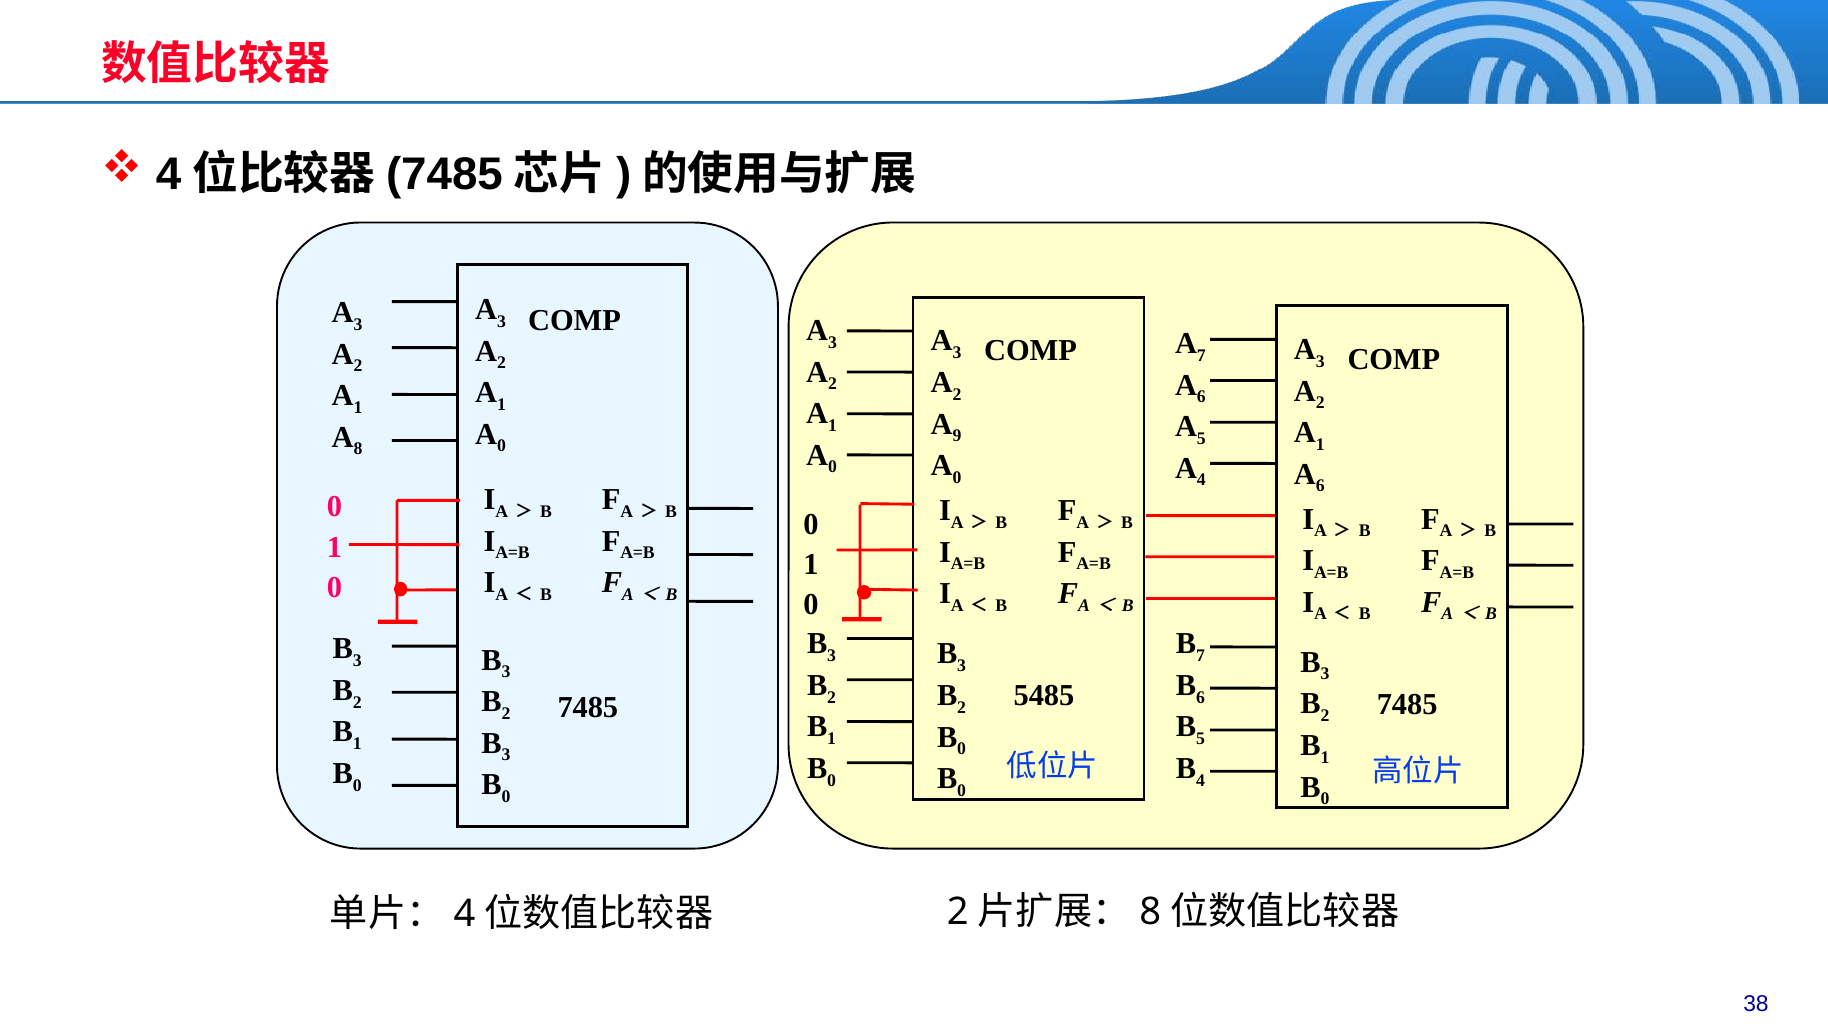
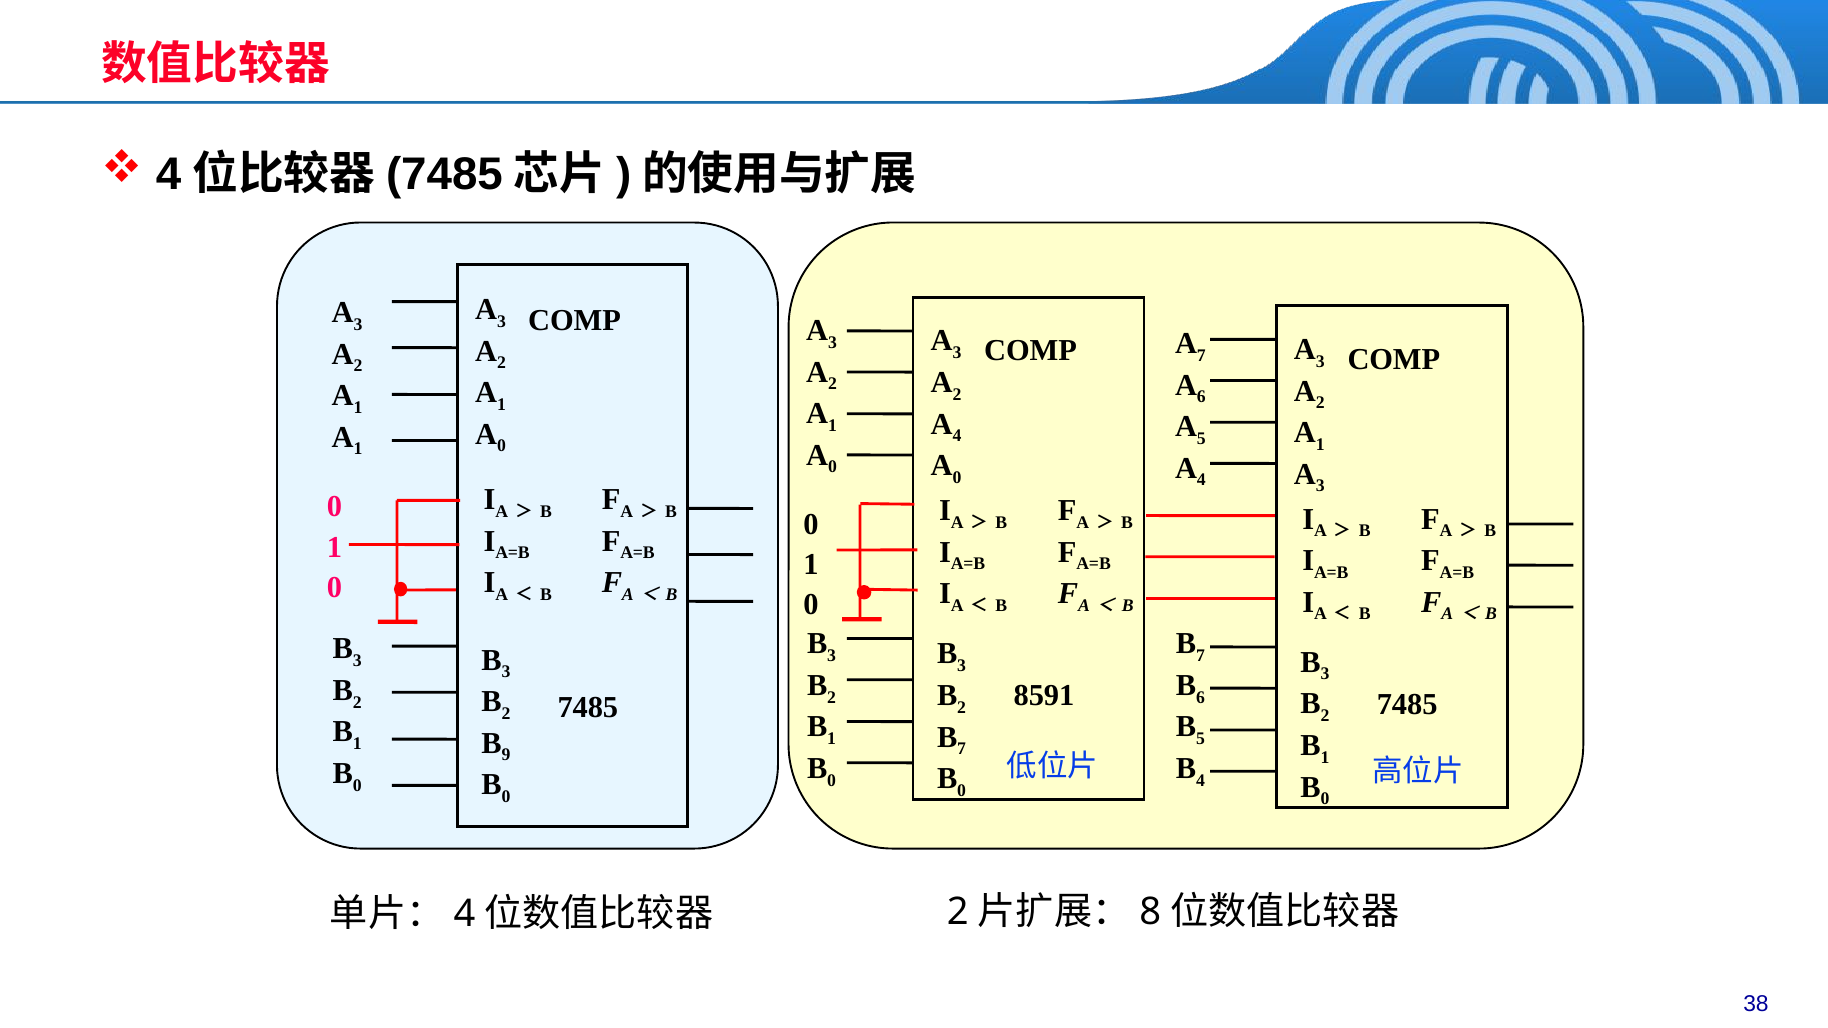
9 at (957, 436): 9 -> 4
8 at (358, 449): 8 -> 1
6 at (1320, 486): 6 -> 3
5485: 5485 -> 8591
0 at (962, 749): 0 -> 7
3 at (506, 755): 3 -> 9
